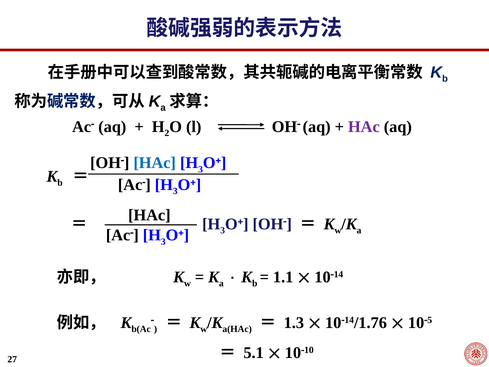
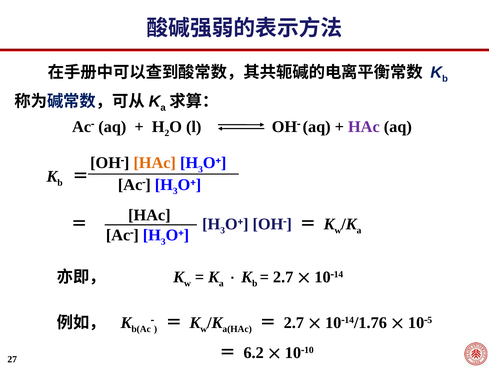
HAc at (155, 163) colour: blue -> orange
1.1 at (283, 277): 1.1 -> 2.7
1.3 at (294, 322): 1.3 -> 2.7
5.1: 5.1 -> 6.2
